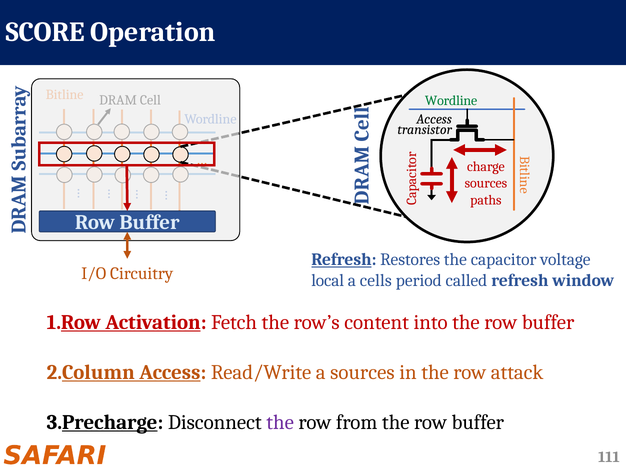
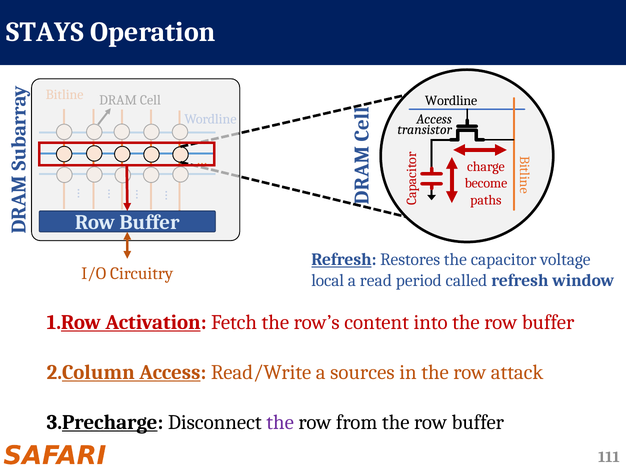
SCORE: SCORE -> STAYS
Wordline at (451, 101) colour: green -> black
sources at (486, 184): sources -> become
cells: cells -> read
